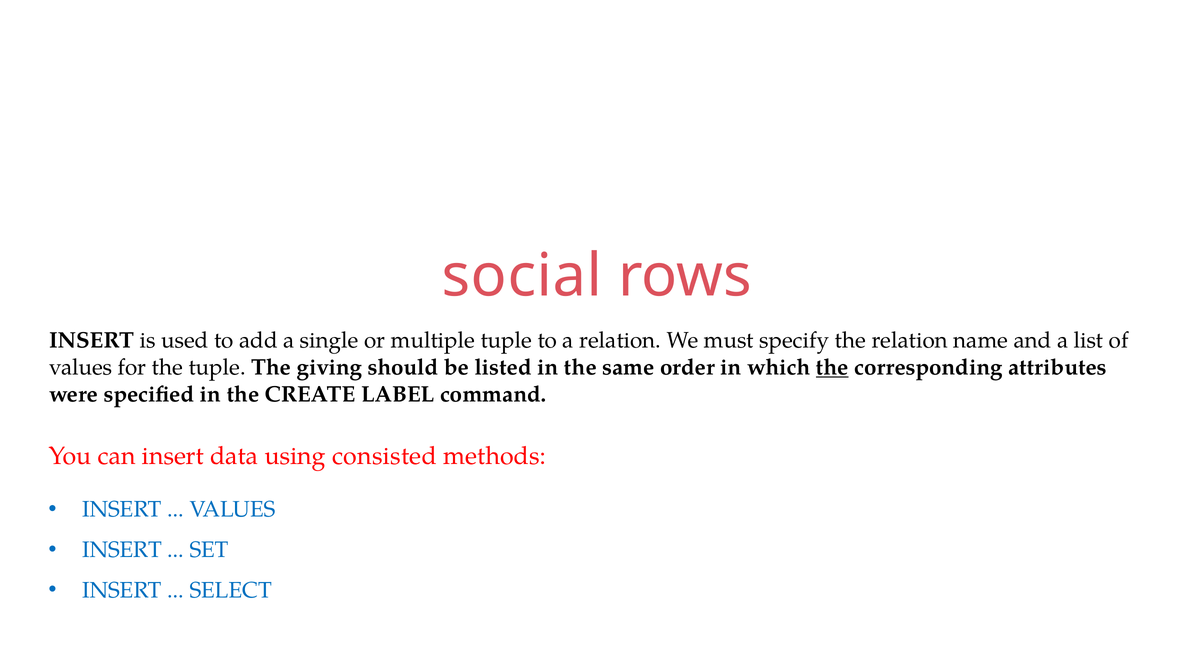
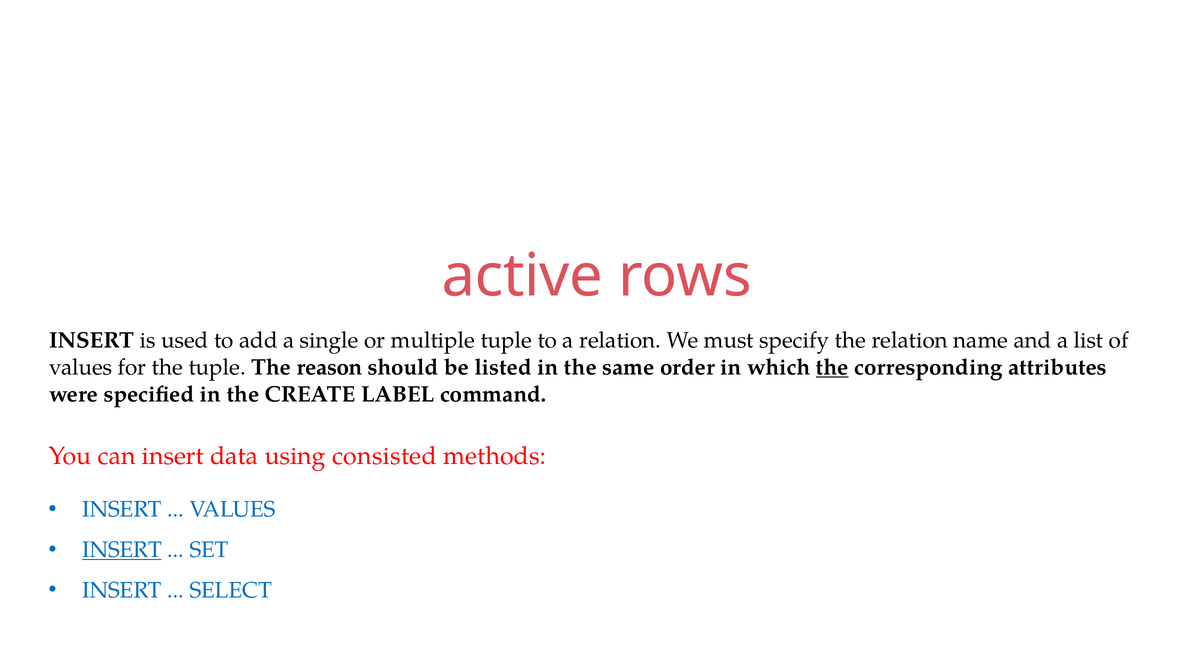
social: social -> active
giving: giving -> reason
INSERT at (122, 550) underline: none -> present
